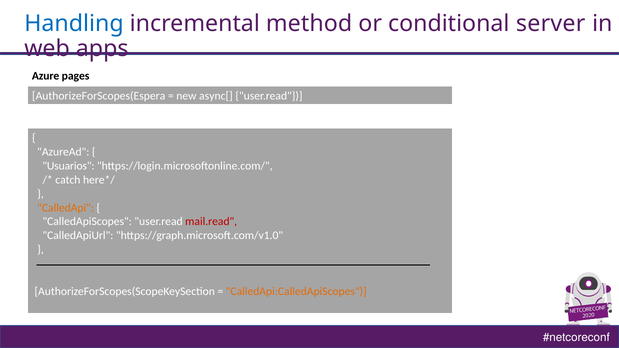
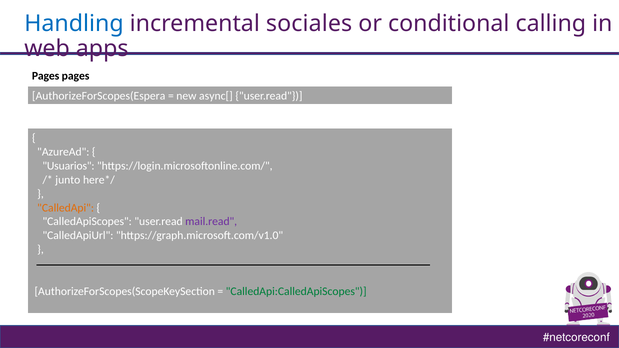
method: method -> sociales
server: server -> calling
Azure at (46, 76): Azure -> Pages
catch: catch -> junto
mail.read colour: red -> purple
CalledApi:CalledApiScopes colour: orange -> green
